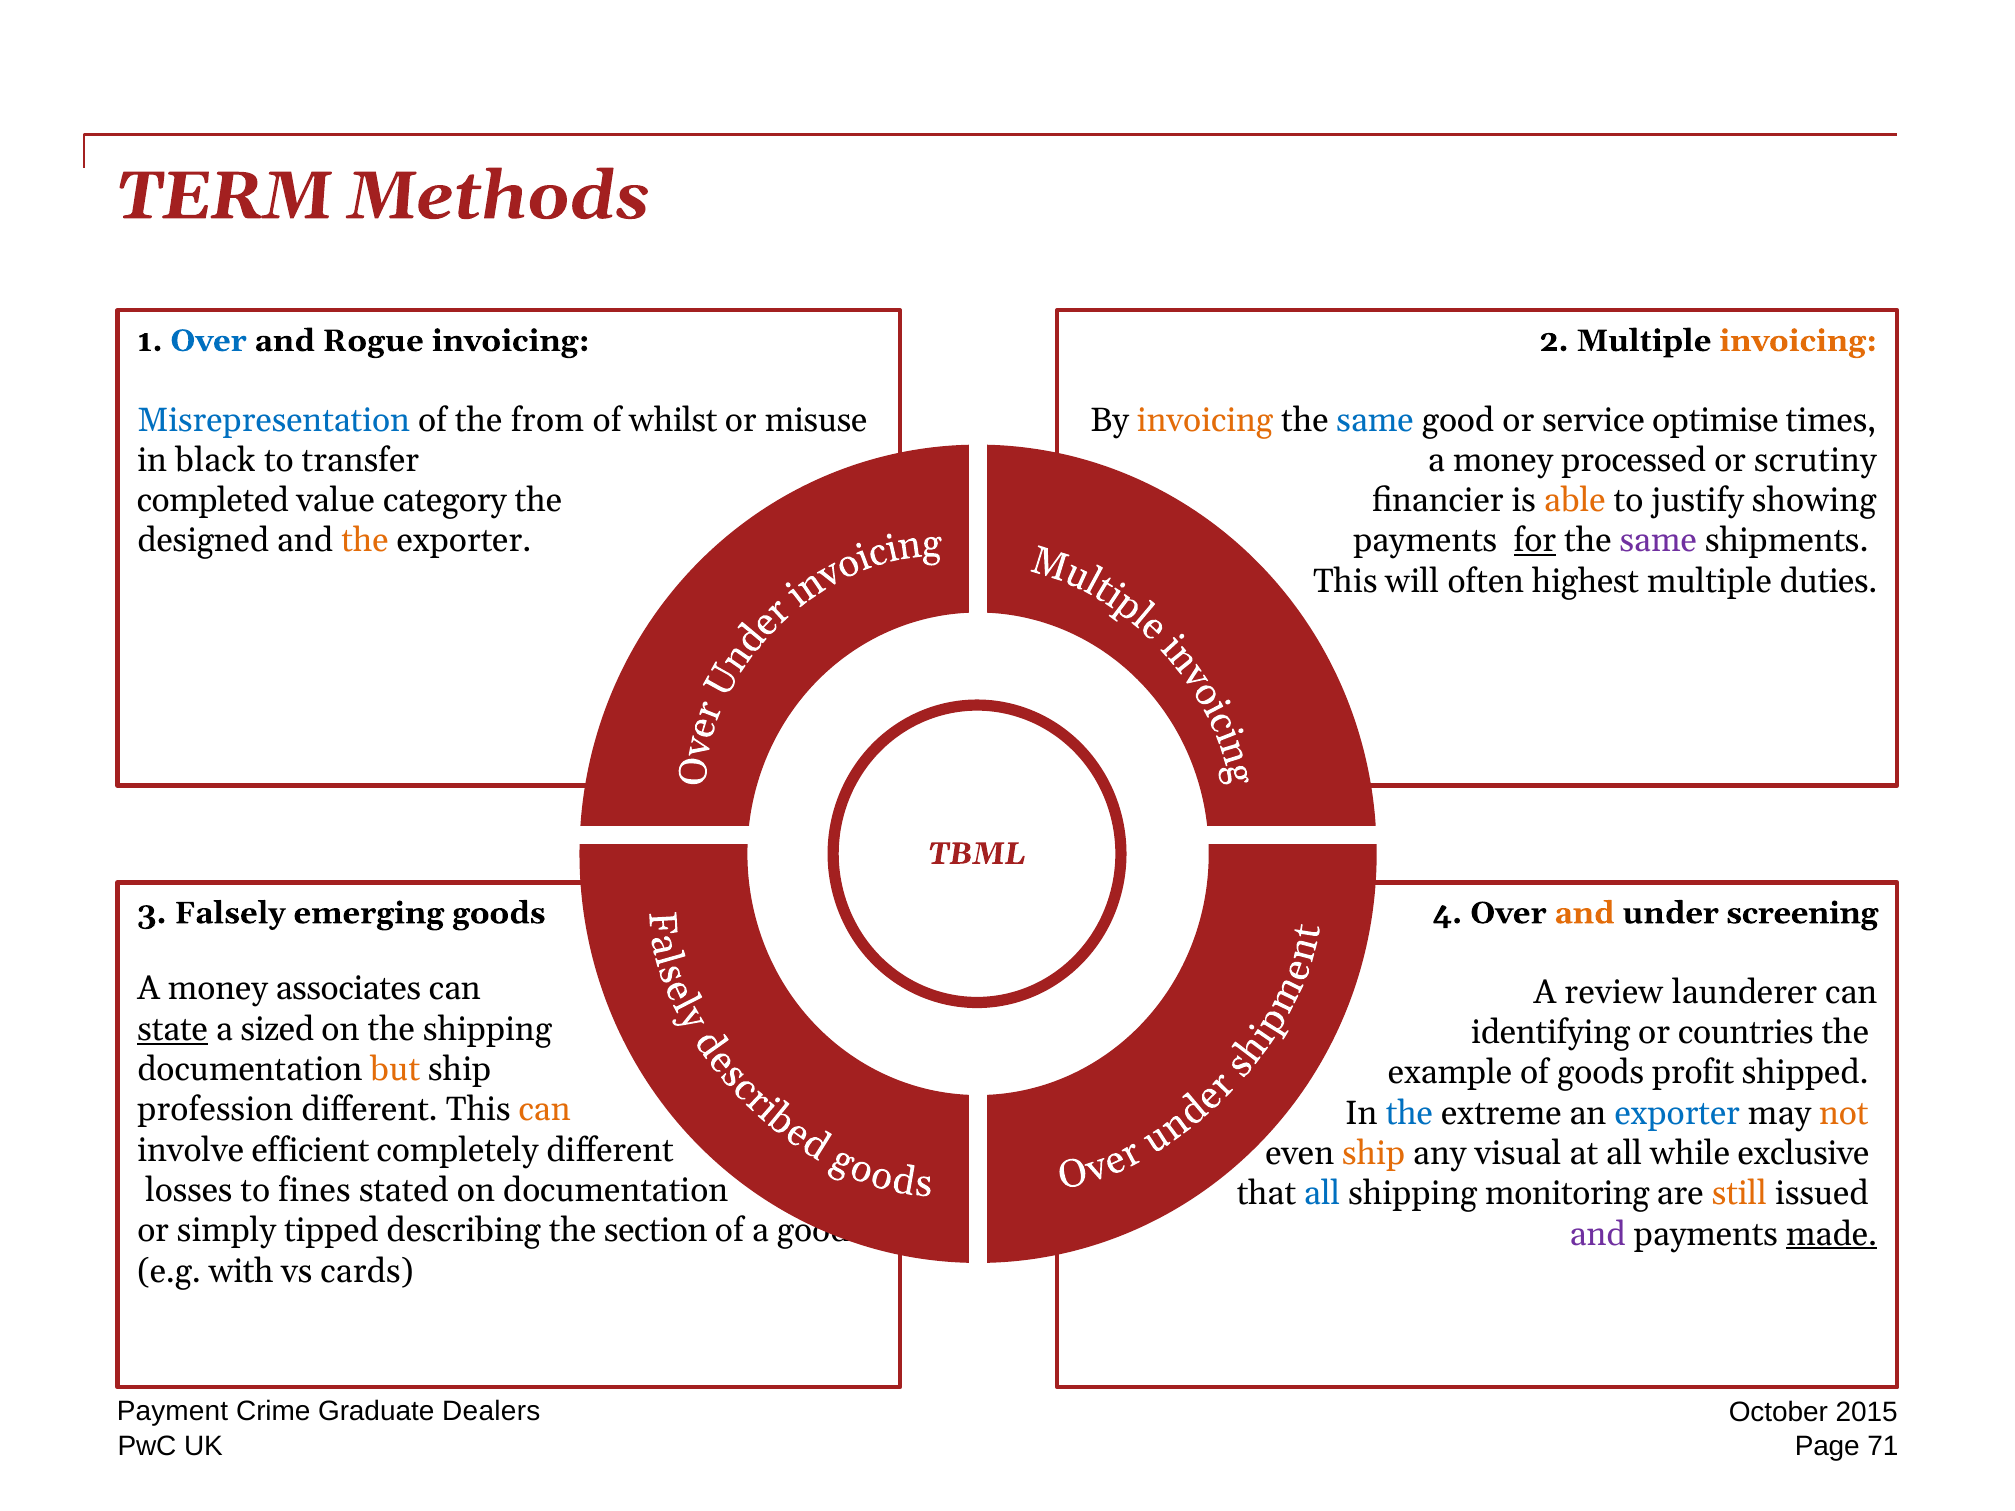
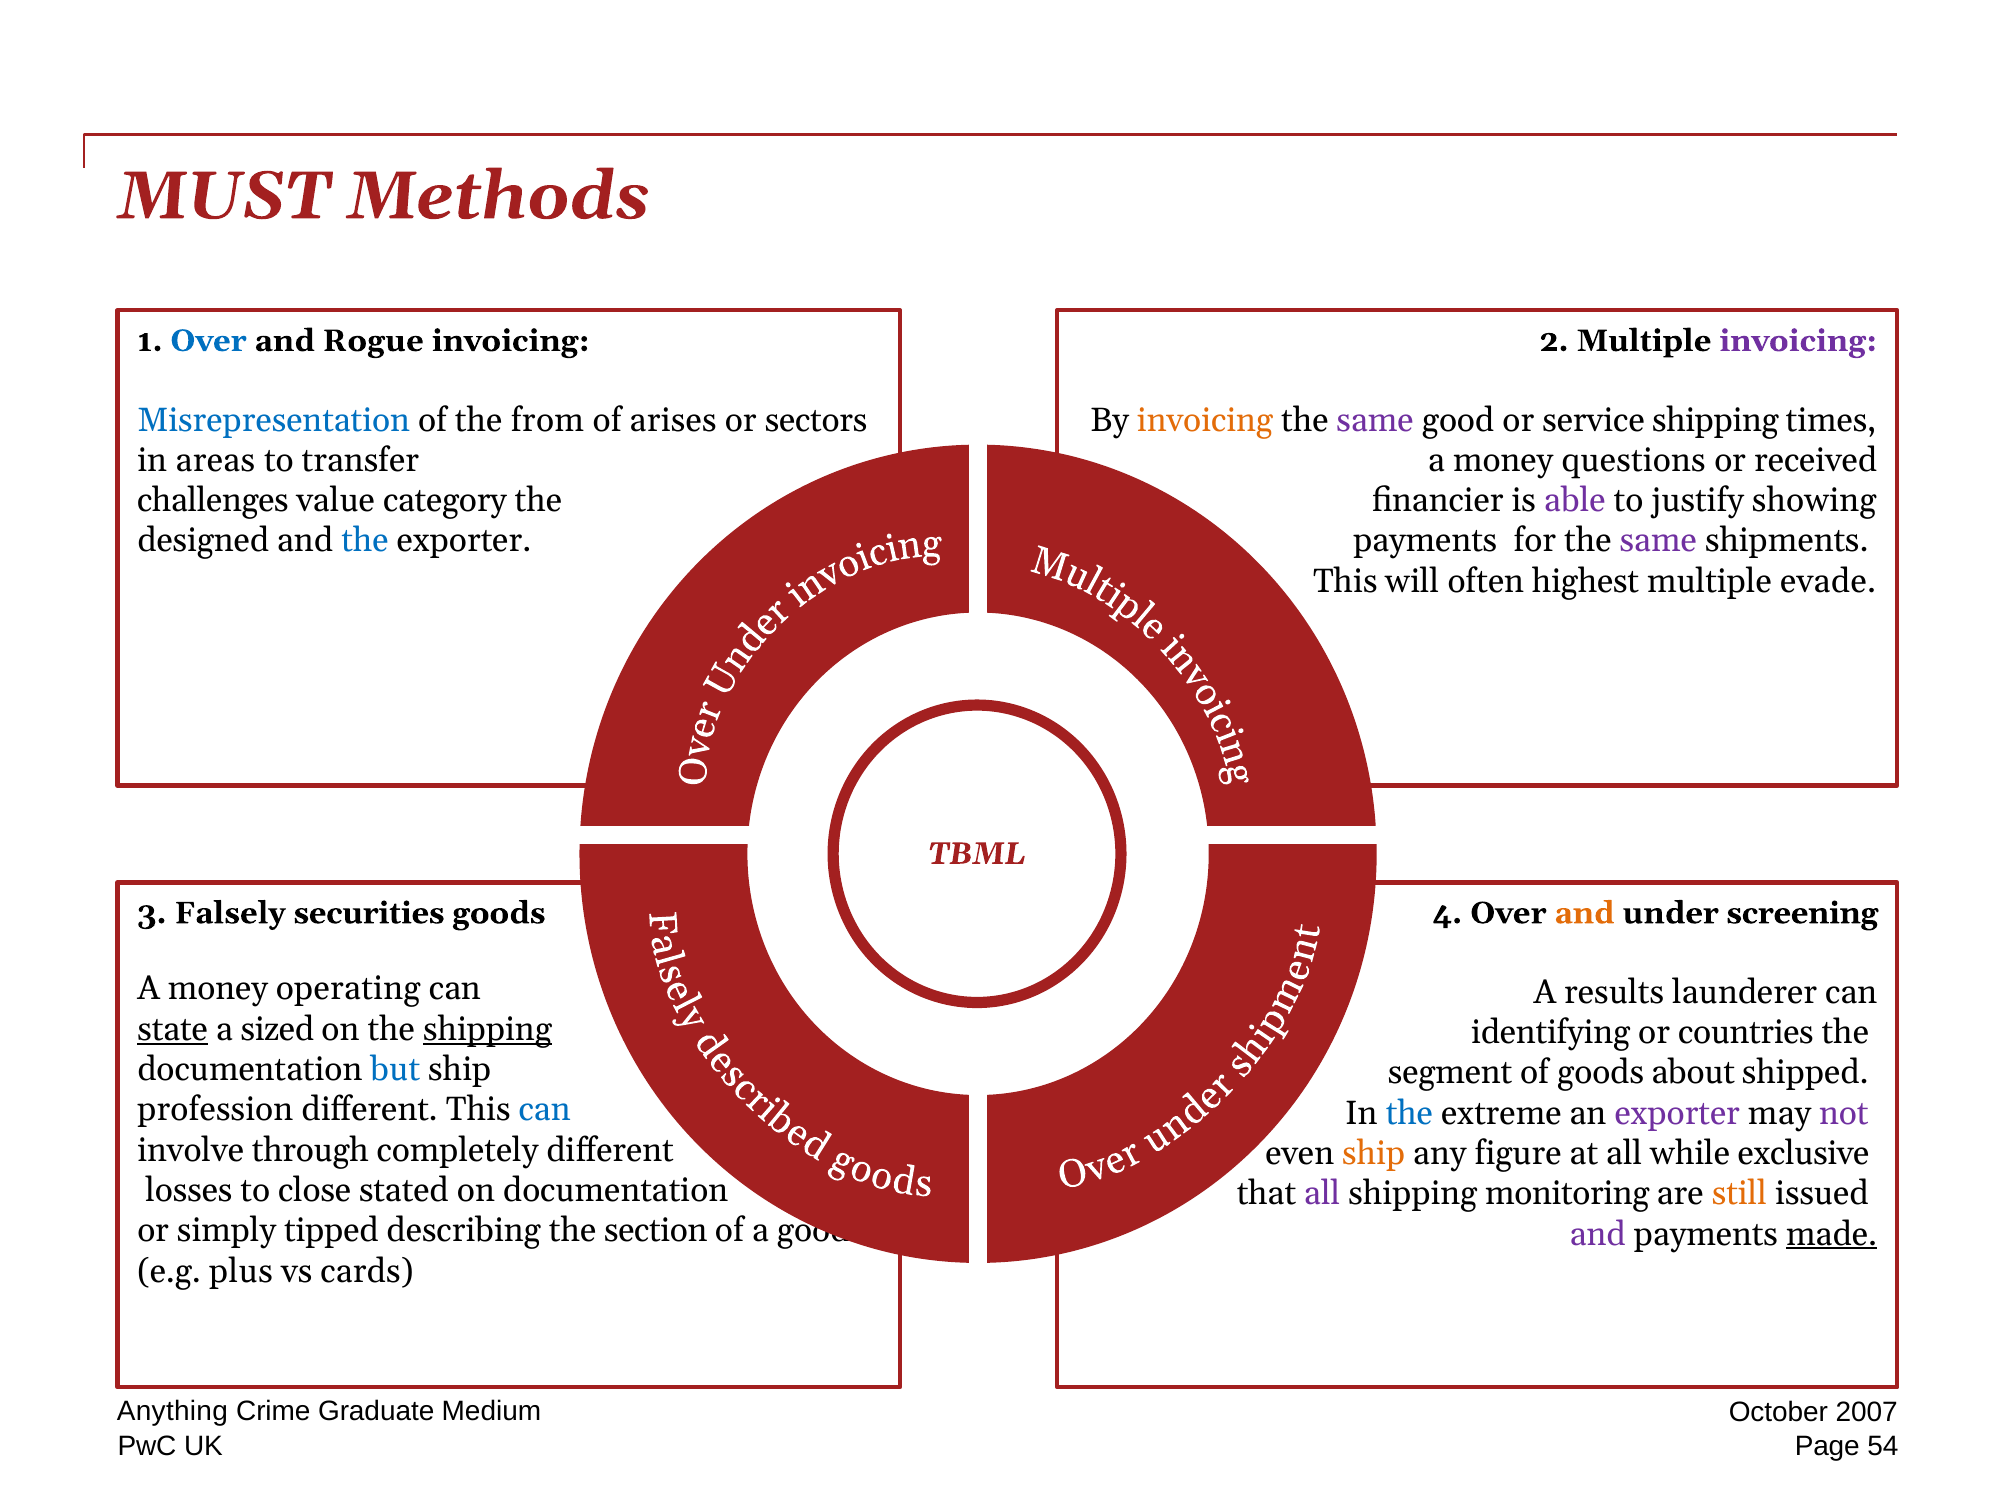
TERM: TERM -> MUST
invoicing at (1798, 341) colour: orange -> purple
whilst: whilst -> arises
misuse: misuse -> sectors
same at (1375, 420) colour: blue -> purple
service optimise: optimise -> shipping
black: black -> areas
processed: processed -> questions
scrutiny: scrutiny -> received
completed: completed -> challenges
able colour: orange -> purple
the at (365, 541) colour: orange -> blue
for underline: present -> none
duties: duties -> evade
emerging: emerging -> securities
associates: associates -> operating
review: review -> results
shipping at (487, 1029) underline: none -> present
but colour: orange -> blue
example: example -> segment
profit: profit -> about
can at (545, 1110) colour: orange -> blue
exporter at (1677, 1113) colour: blue -> purple
not colour: orange -> purple
efficient: efficient -> through
visual: visual -> figure
fines: fines -> close
all at (1322, 1194) colour: blue -> purple
with: with -> plus
Payment: Payment -> Anything
Dealers: Dealers -> Medium
2015: 2015 -> 2007
71: 71 -> 54
